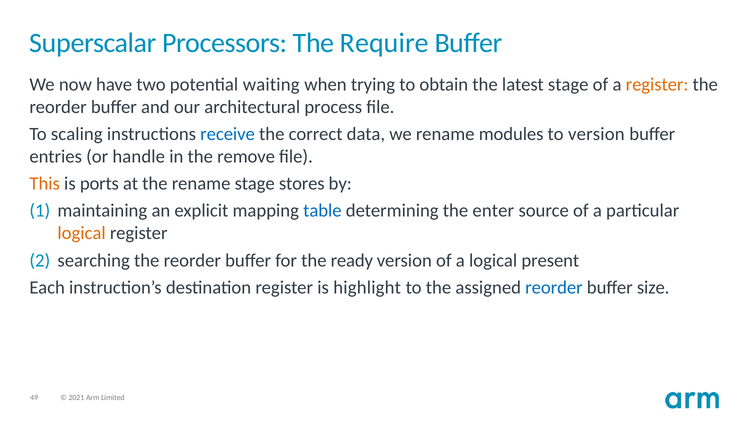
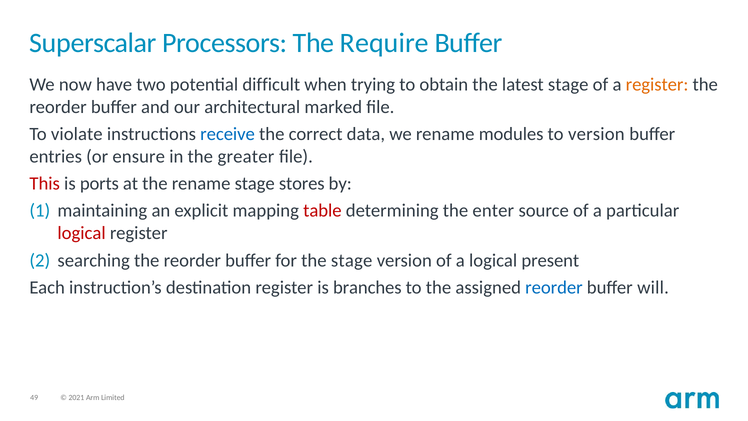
waiting: waiting -> difficult
process: process -> marked
scaling: scaling -> violate
handle: handle -> ensure
remove: remove -> greater
This colour: orange -> red
table colour: blue -> red
logical at (82, 233) colour: orange -> red
the ready: ready -> stage
highlight: highlight -> branches
size: size -> will
